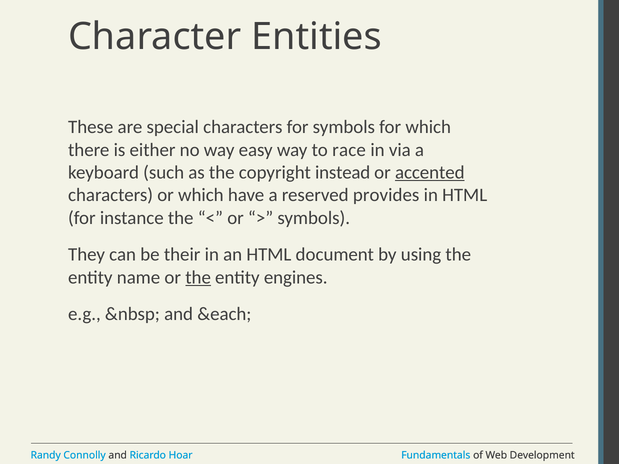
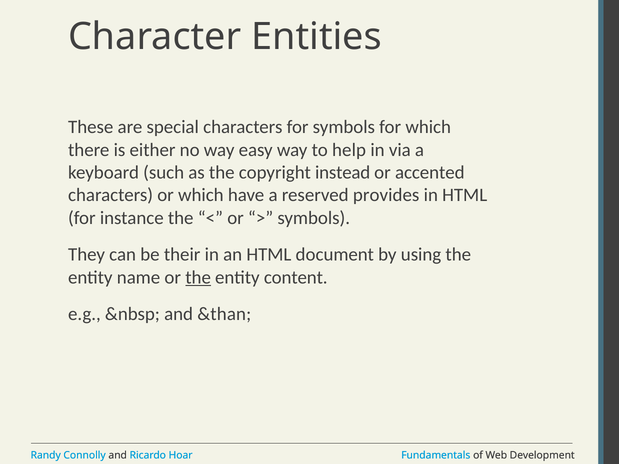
race: race -> help
accented underline: present -> none
engines: engines -> content
&each: &each -> &than
